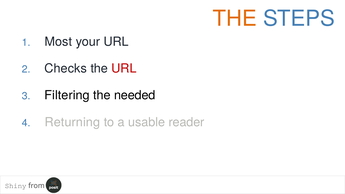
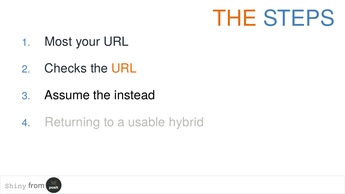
URL at (124, 69) colour: red -> orange
Filtering: Filtering -> Assume
needed: needed -> instead
reader: reader -> hybrid
